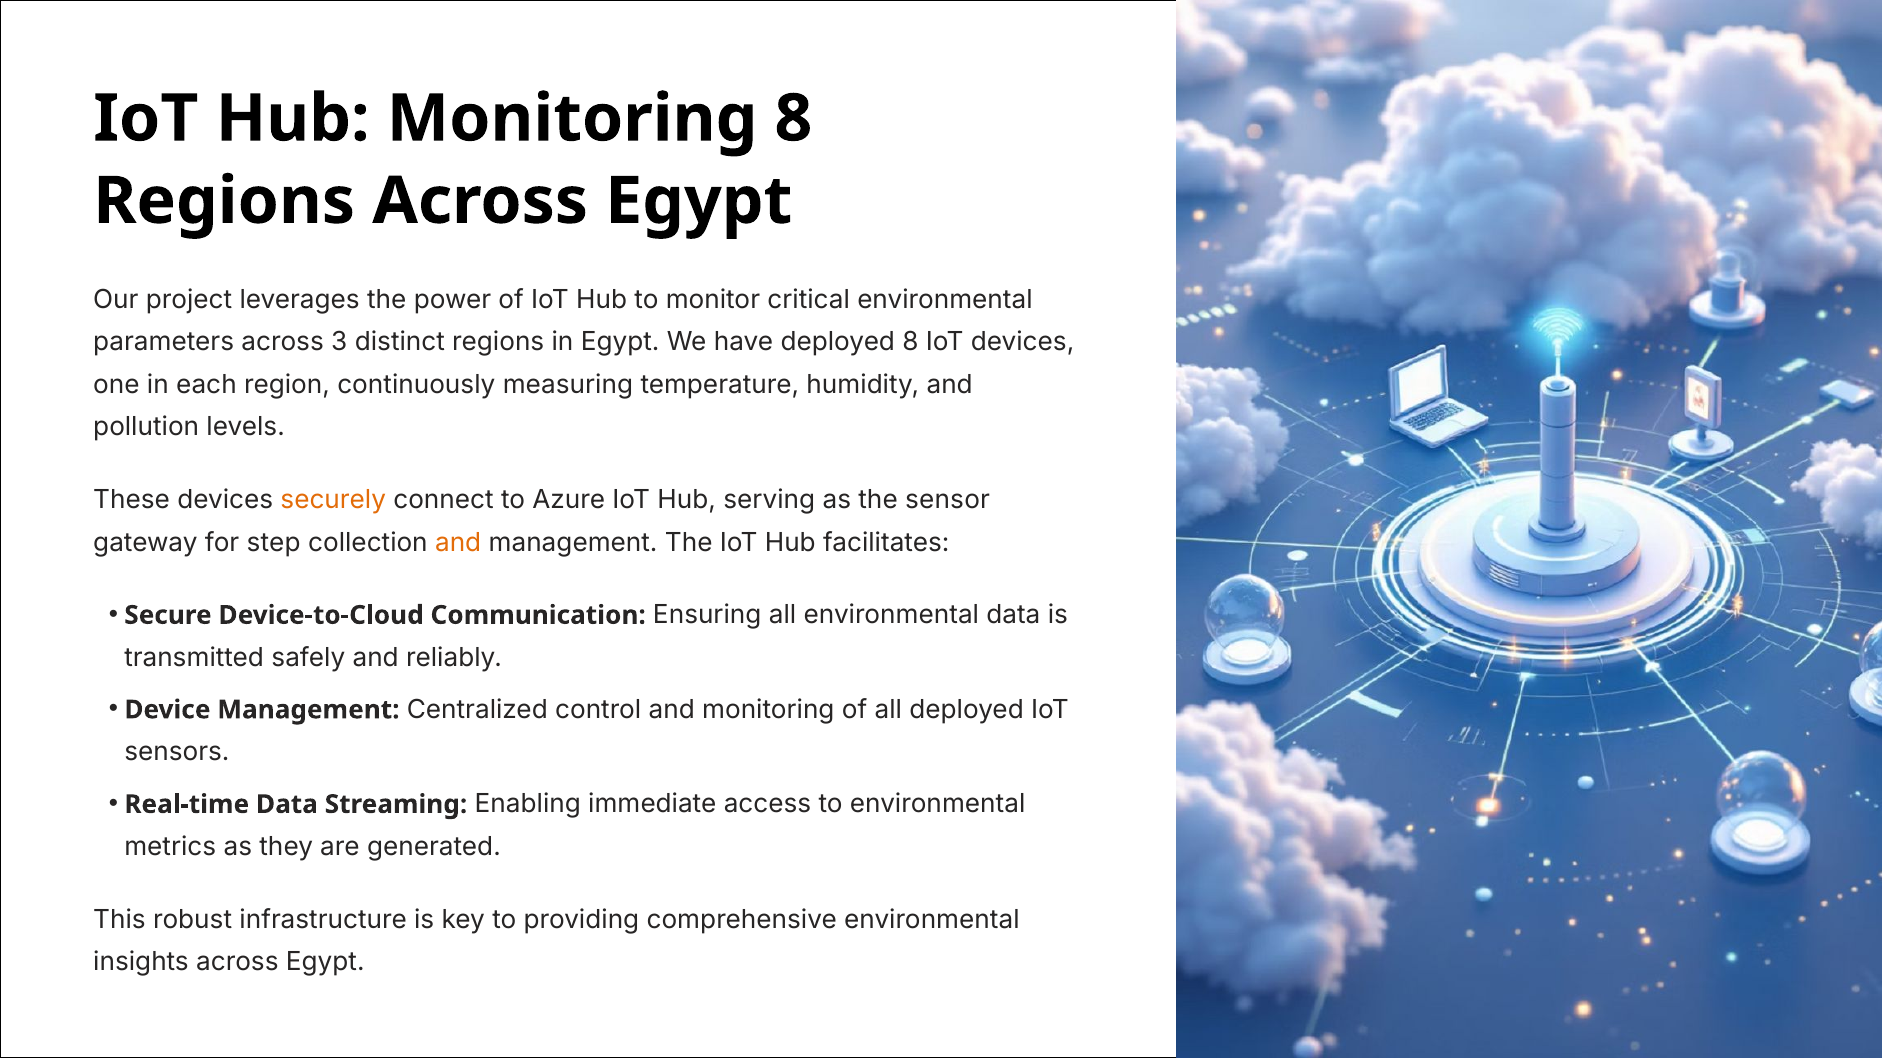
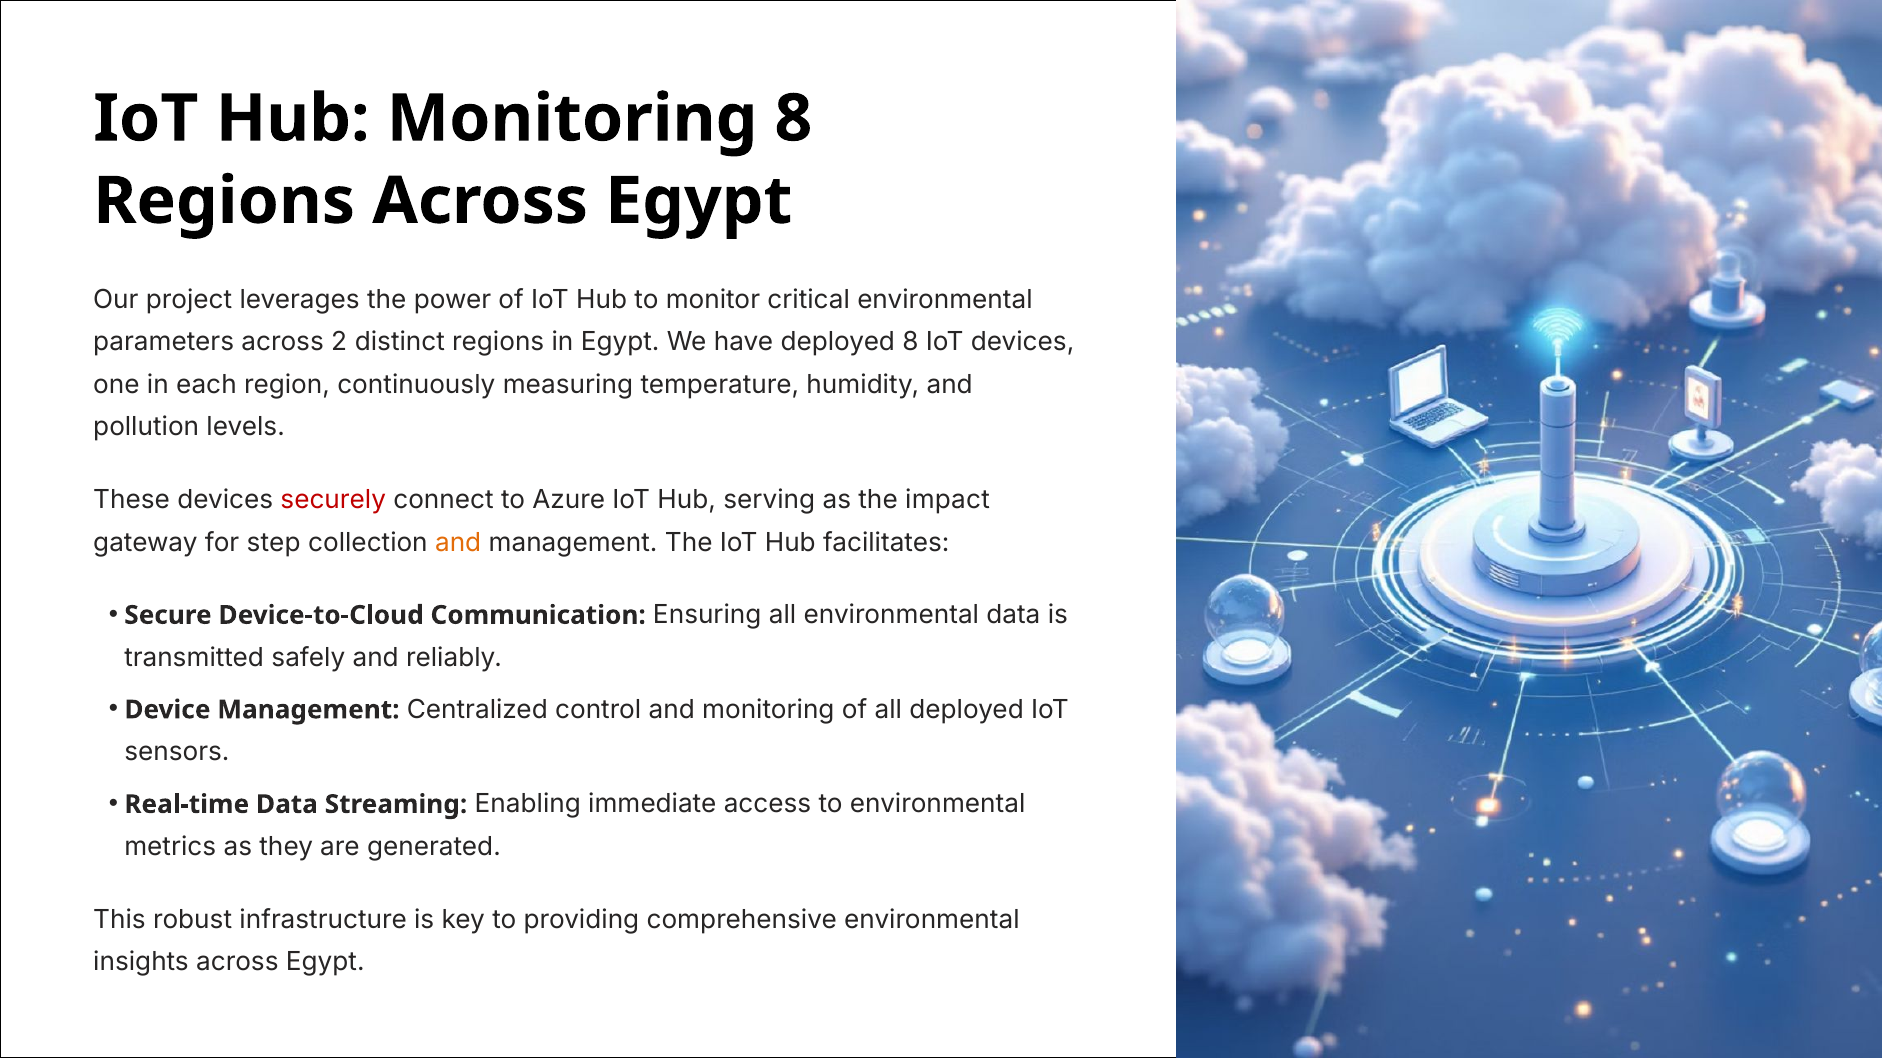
3: 3 -> 2
securely colour: orange -> red
sensor: sensor -> impact
